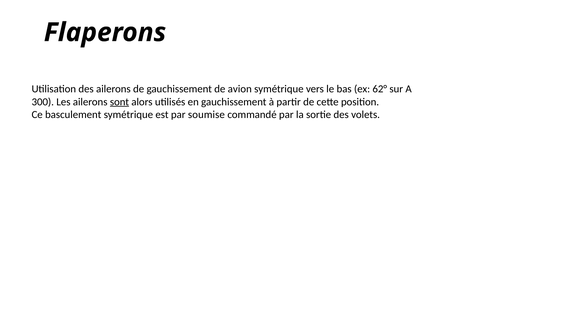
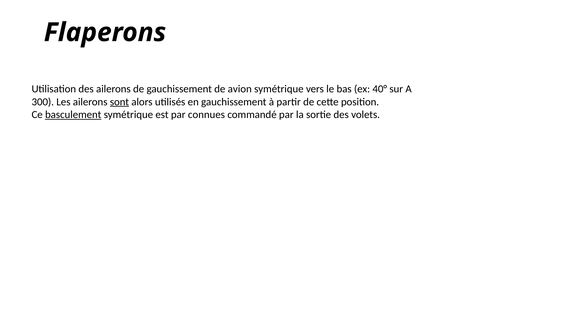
62°: 62° -> 40°
basculement underline: none -> present
soumise: soumise -> connues
